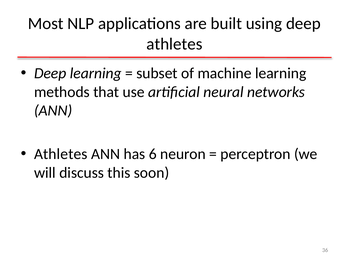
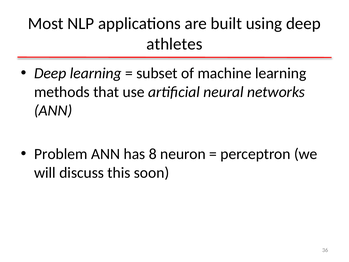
Athletes at (61, 154): Athletes -> Problem
6: 6 -> 8
